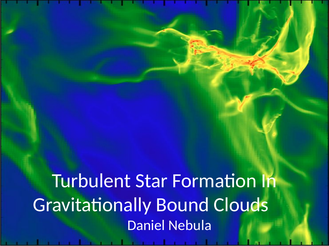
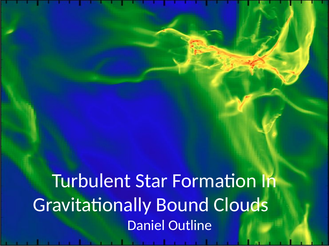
Nebula: Nebula -> Outline
